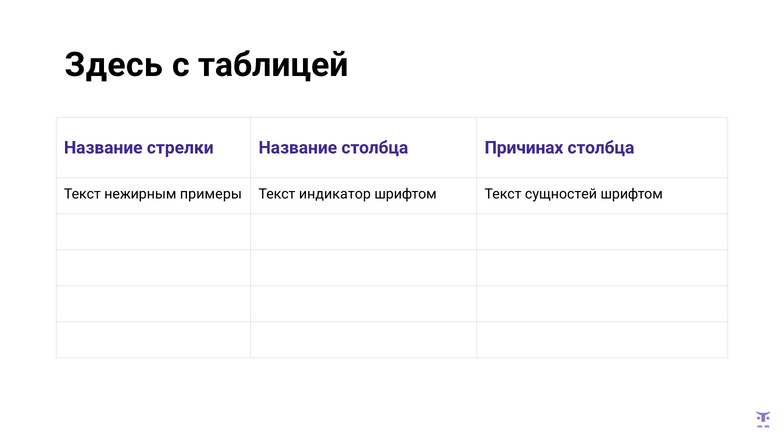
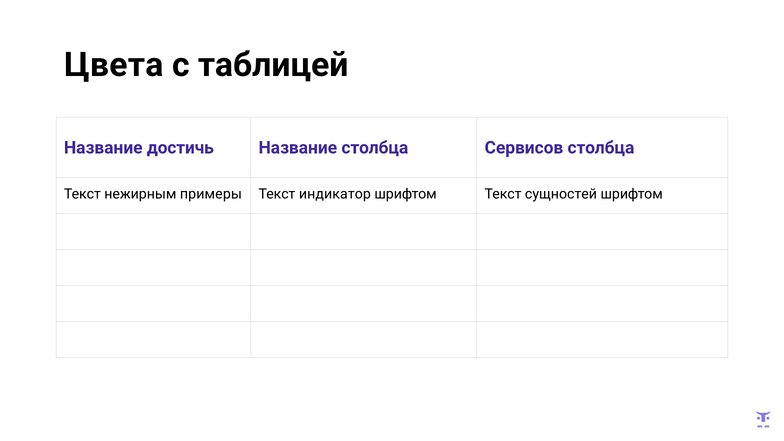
Здесь: Здесь -> Цвета
стрелки: стрелки -> достичь
Причинах: Причинах -> Сервисов
